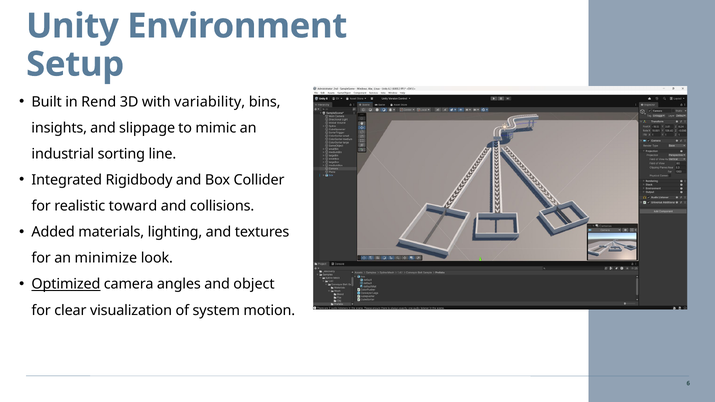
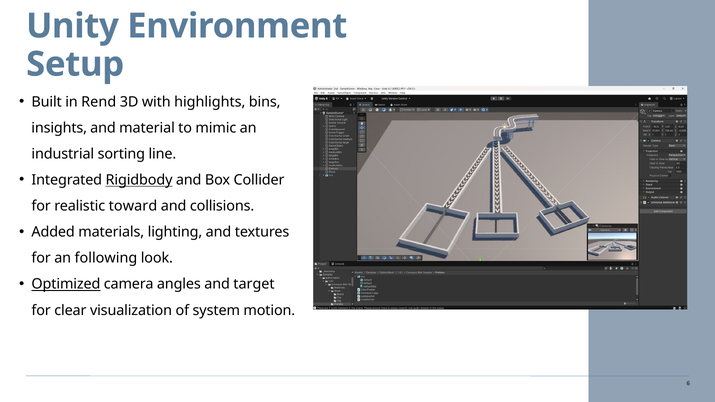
variability: variability -> highlights
slippage: slippage -> material
Rigidbody underline: none -> present
minimize: minimize -> following
object: object -> target
